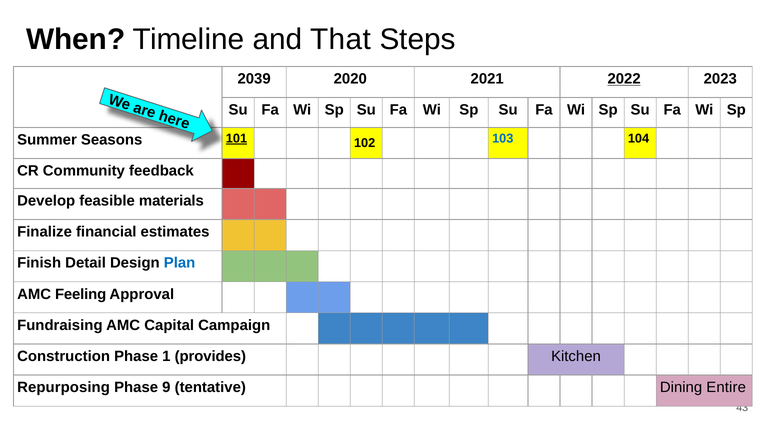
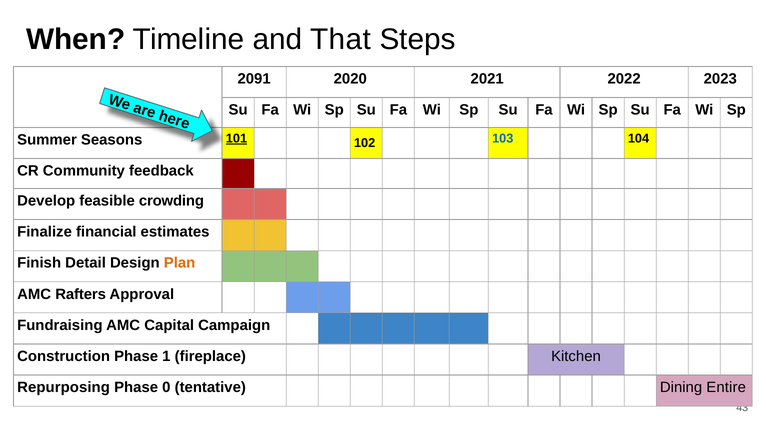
2039: 2039 -> 2091
2022 underline: present -> none
materials: materials -> crowding
Plan colour: blue -> orange
Feeling: Feeling -> Rafters
provides: provides -> fireplace
9: 9 -> 0
